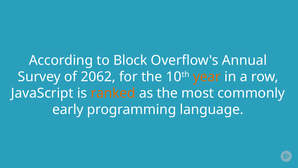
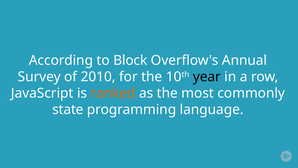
2062: 2062 -> 2010
year colour: orange -> black
early: early -> state
